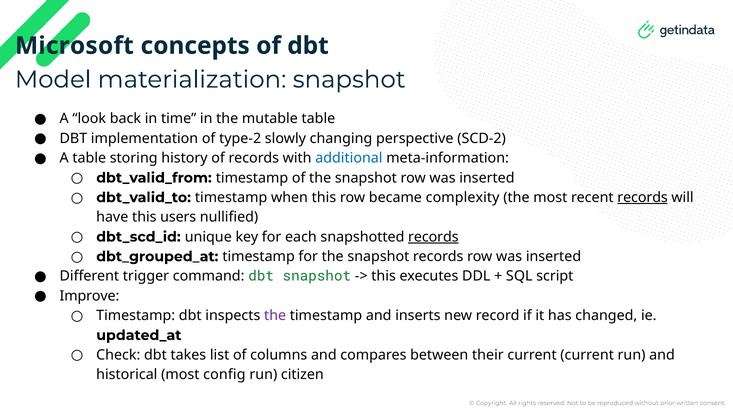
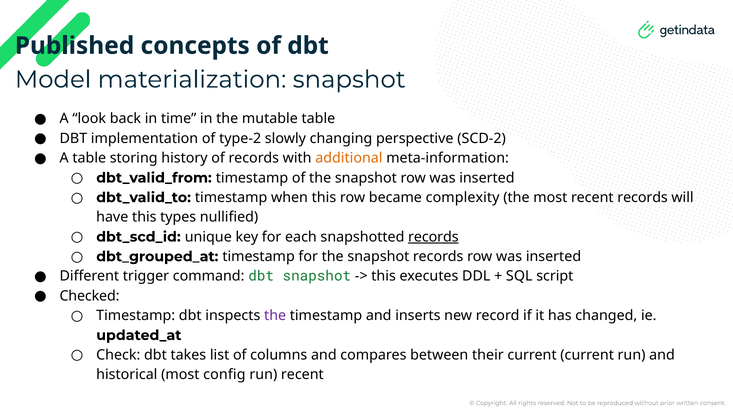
Microsoft: Microsoft -> Published
additional colour: blue -> orange
records at (643, 197) underline: present -> none
users: users -> types
Improve: Improve -> Checked
run citizen: citizen -> recent
